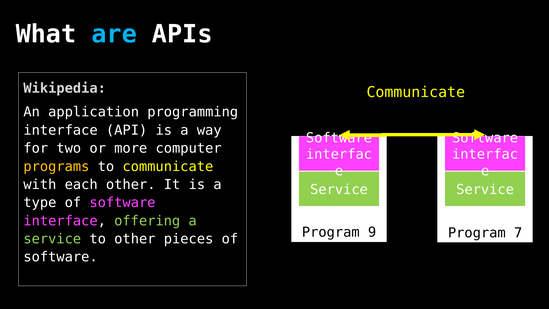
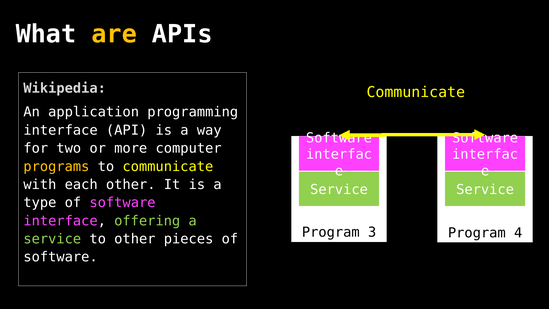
are colour: light blue -> yellow
9: 9 -> 3
7: 7 -> 4
